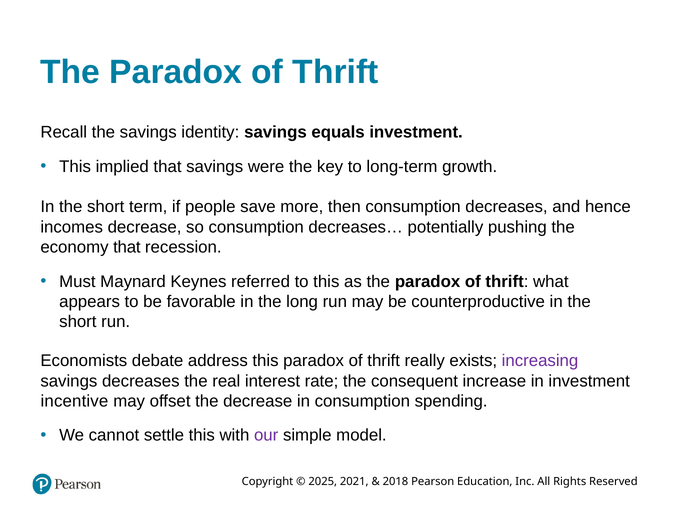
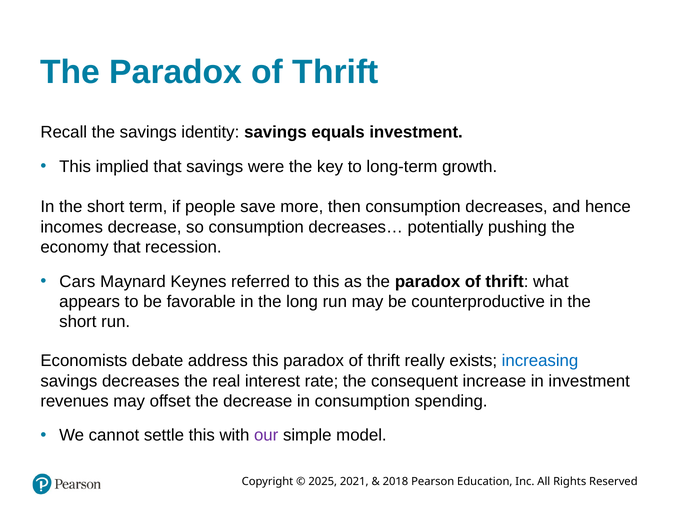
Must: Must -> Cars
increasing colour: purple -> blue
incentive: incentive -> revenues
